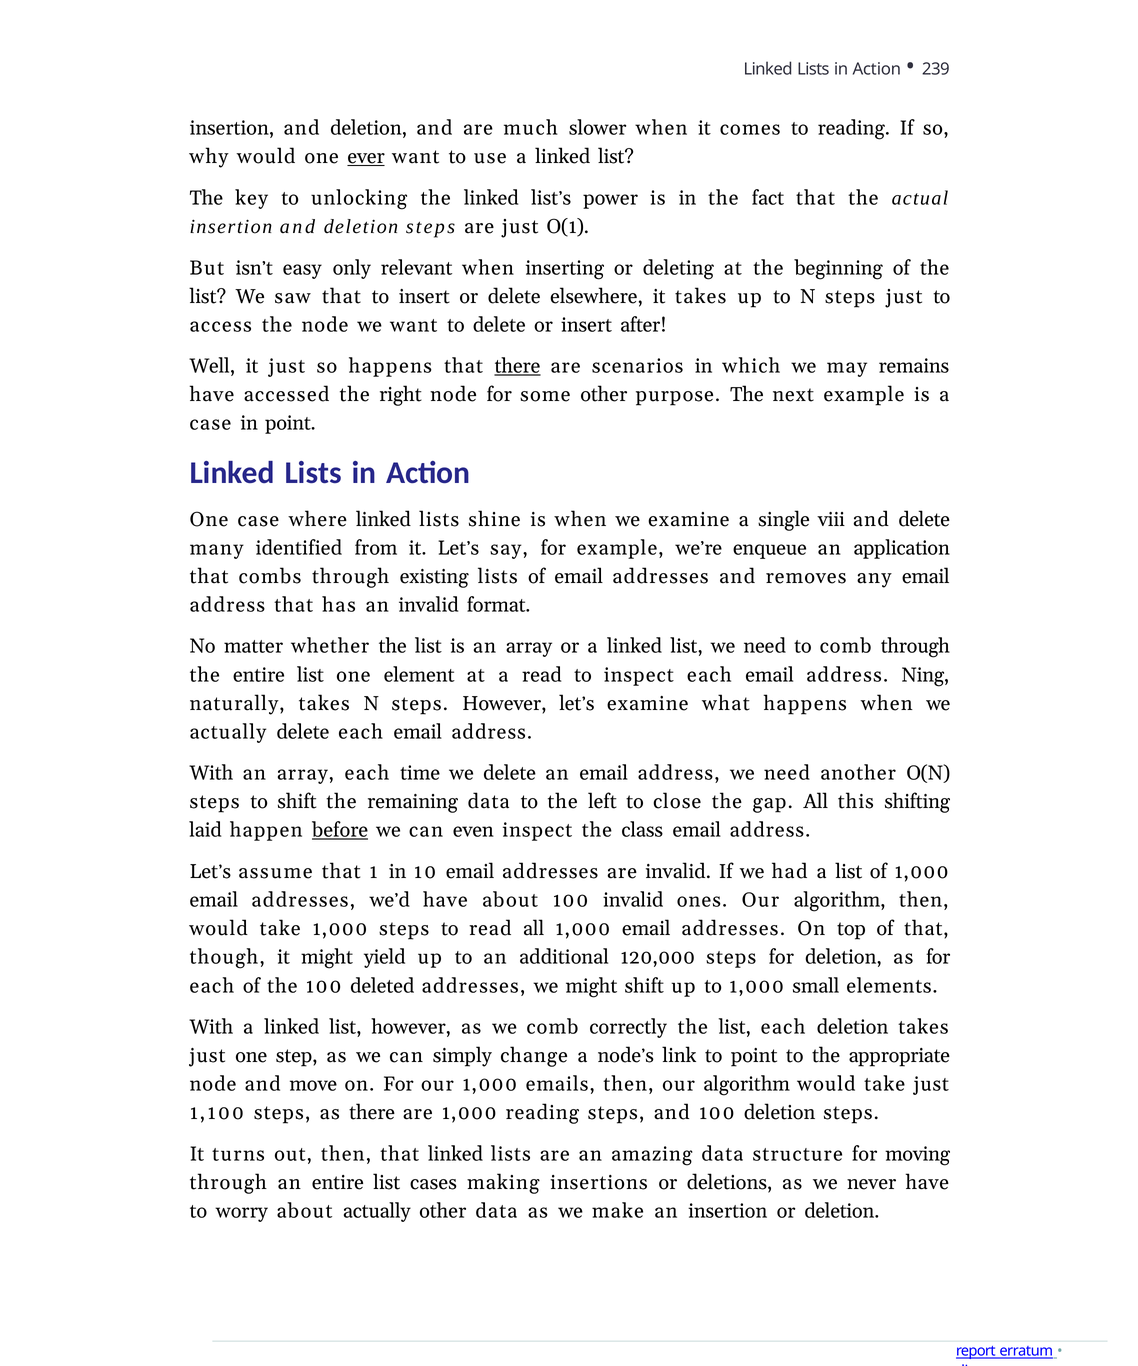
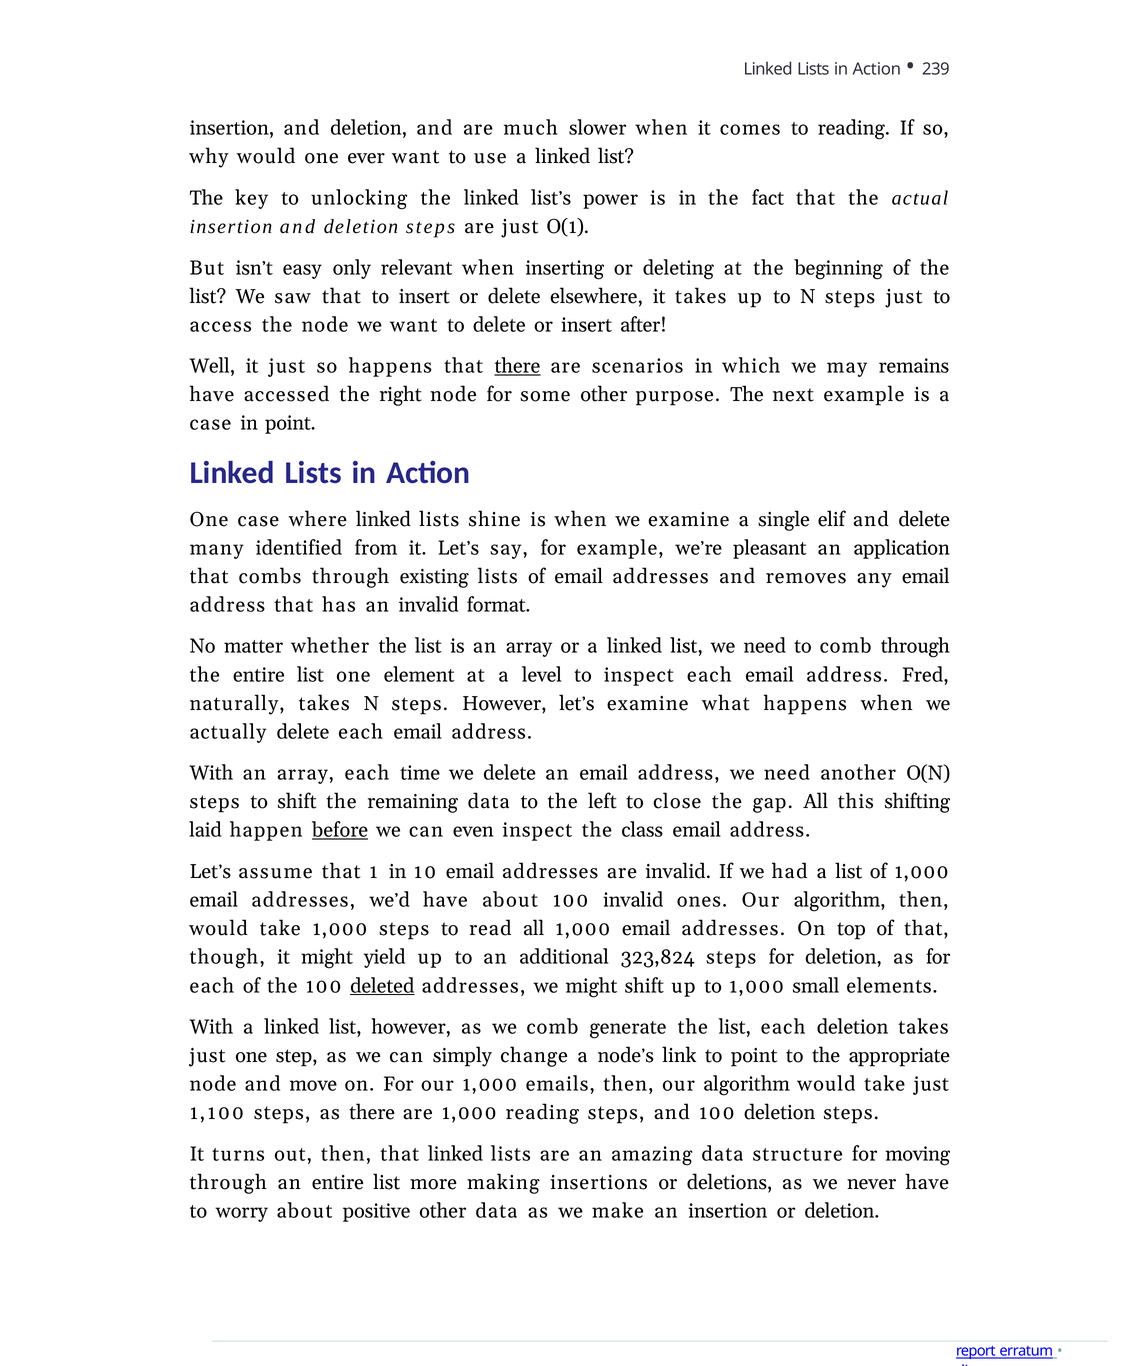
ever underline: present -> none
viii: viii -> elif
enqueue: enqueue -> pleasant
a read: read -> level
Ning: Ning -> Fred
120,000: 120,000 -> 323,824
deleted underline: none -> present
correctly: correctly -> generate
cases: cases -> more
about actually: actually -> positive
